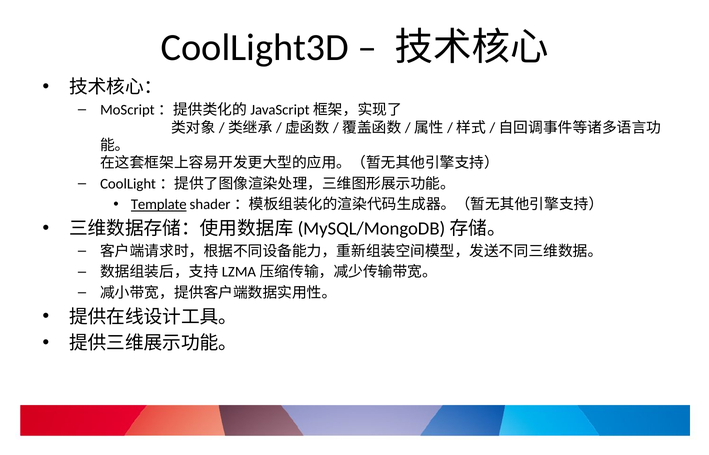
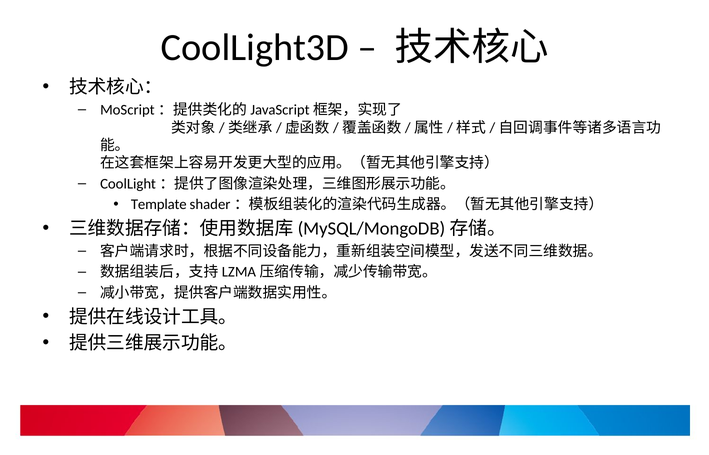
Template underline: present -> none
